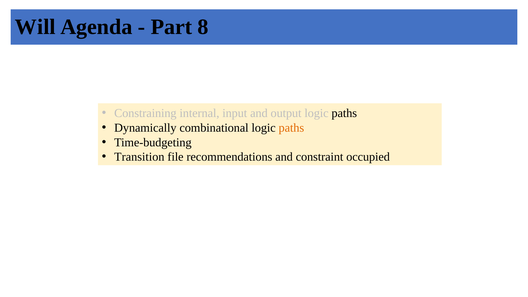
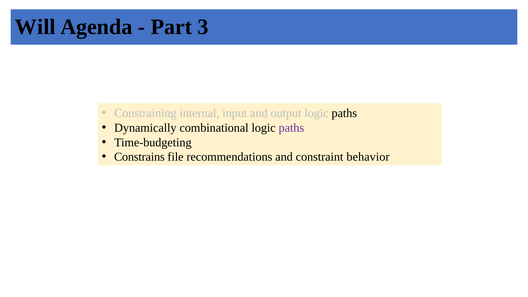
8: 8 -> 3
paths at (291, 128) colour: orange -> purple
Transition: Transition -> Constrains
occupied: occupied -> behavior
